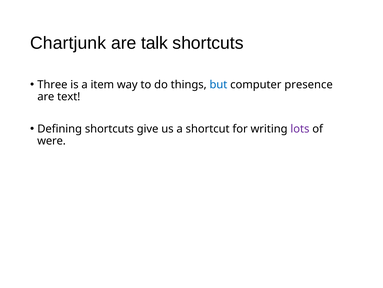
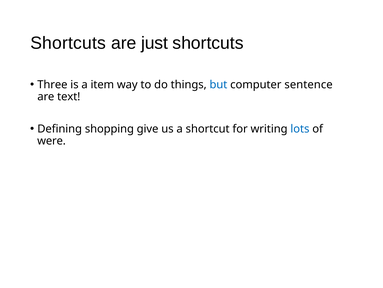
Chartjunk at (68, 43): Chartjunk -> Shortcuts
talk: talk -> just
presence: presence -> sentence
Defining shortcuts: shortcuts -> shopping
lots colour: purple -> blue
